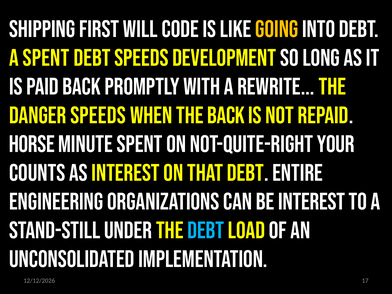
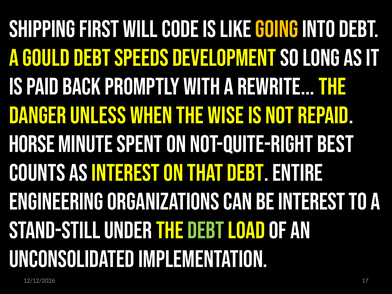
A spent: spent -> gould
danger speeds: speeds -> unless
the back: back -> wise
your: your -> best
debt at (206, 230) colour: light blue -> light green
